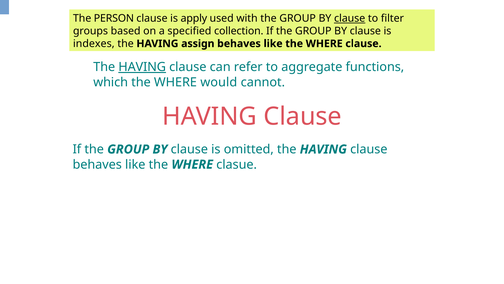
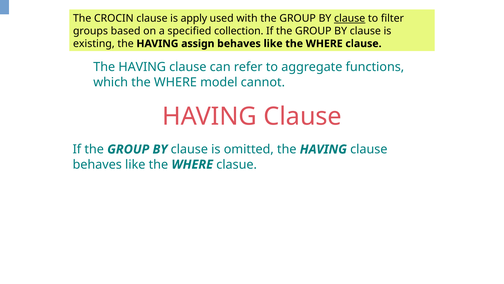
PERSON: PERSON -> CROCIN
indexes: indexes -> existing
HAVING at (142, 67) underline: present -> none
would: would -> model
